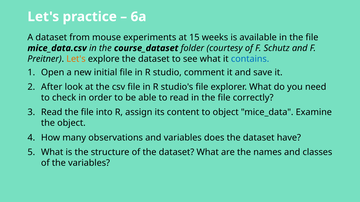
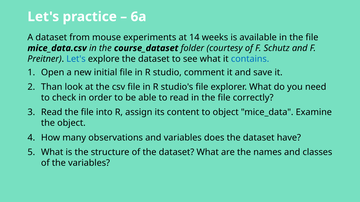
15: 15 -> 14
Let's at (76, 59) colour: orange -> blue
After: After -> Than
